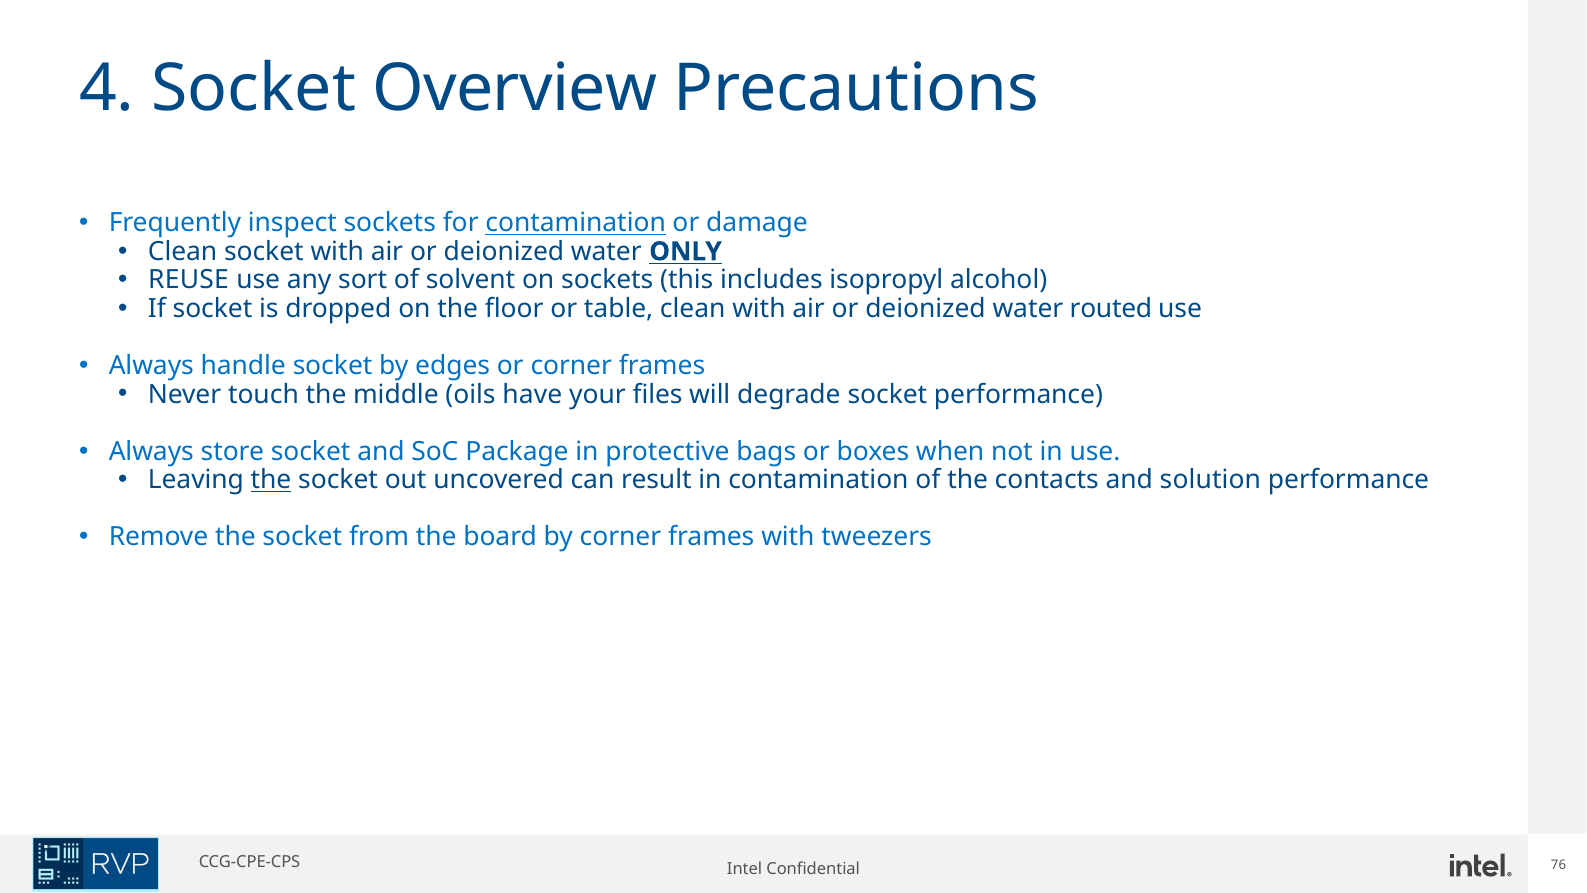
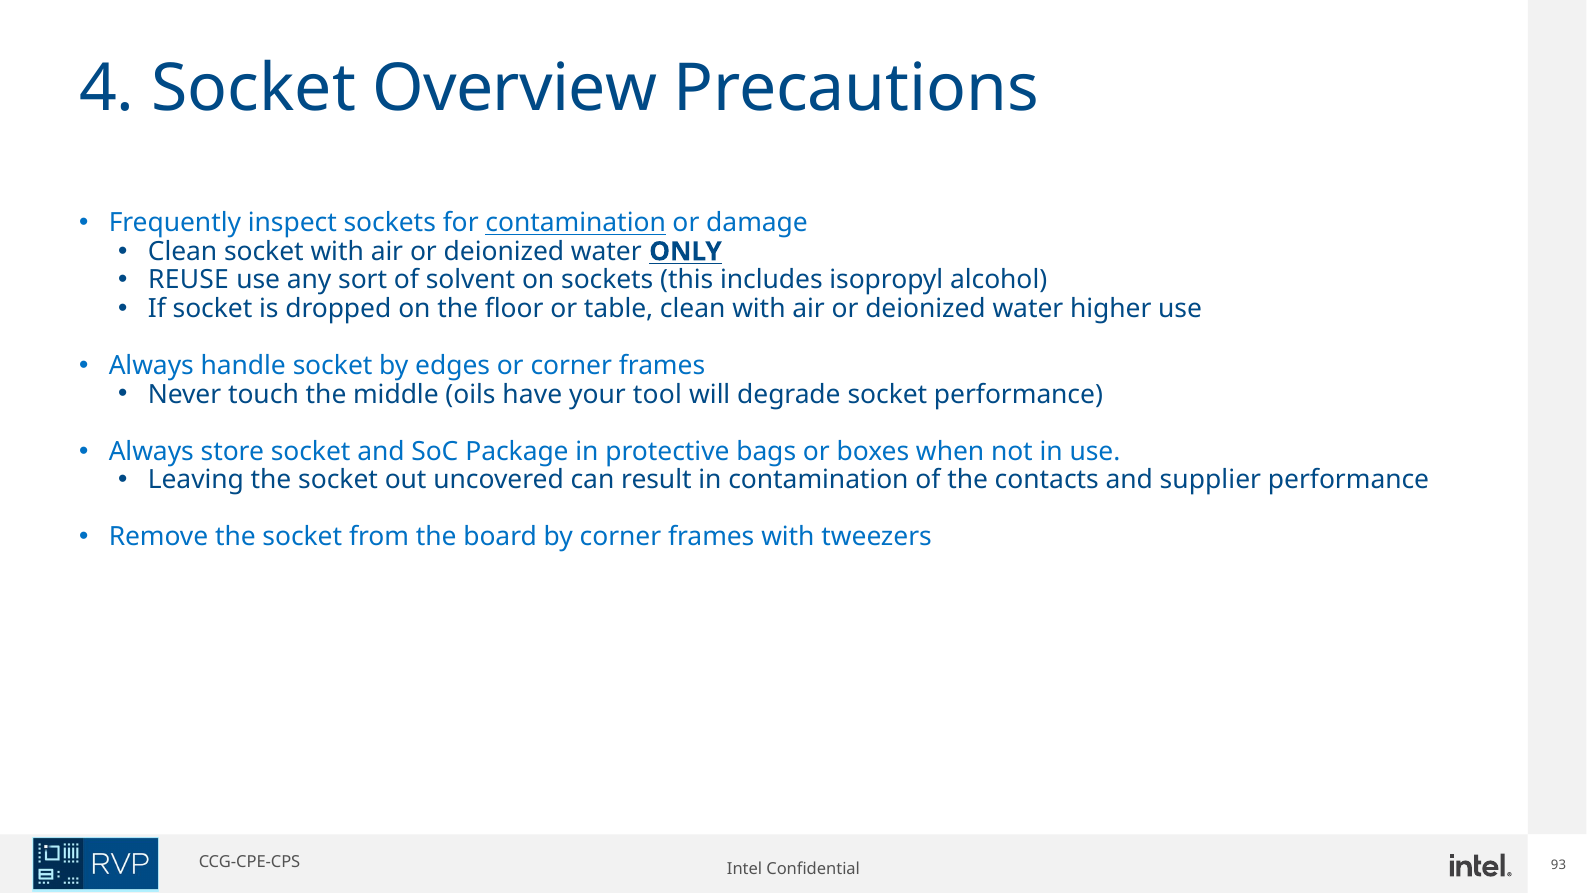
routed: routed -> higher
files: files -> tool
the at (271, 480) underline: present -> none
solution: solution -> supplier
76: 76 -> 93
